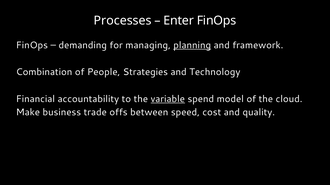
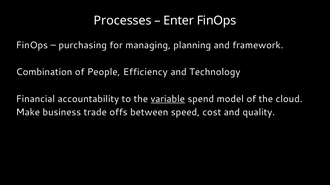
demanding: demanding -> purchasing
planning underline: present -> none
Strategies: Strategies -> Efficiency
